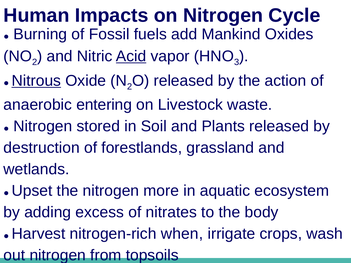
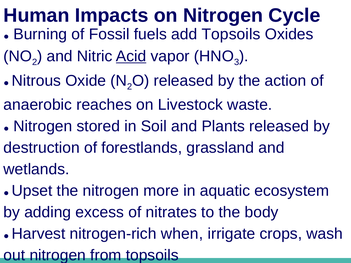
add Mankind: Mankind -> Topsoils
Nitrous underline: present -> none
entering: entering -> reaches
